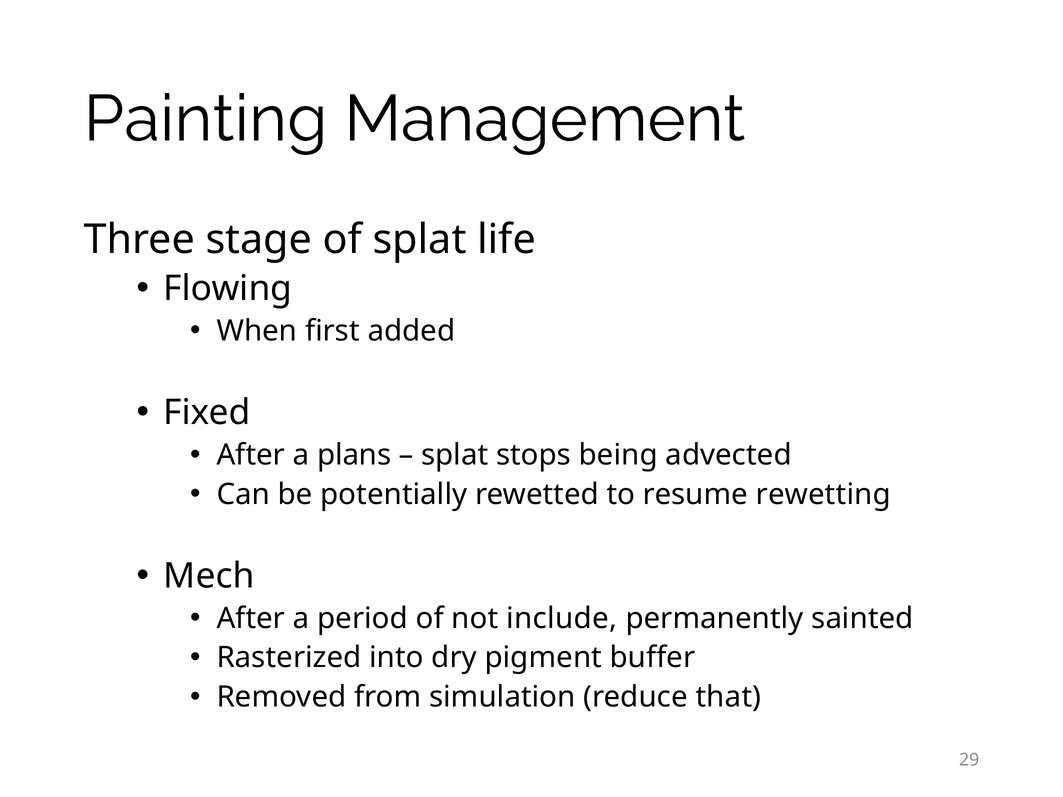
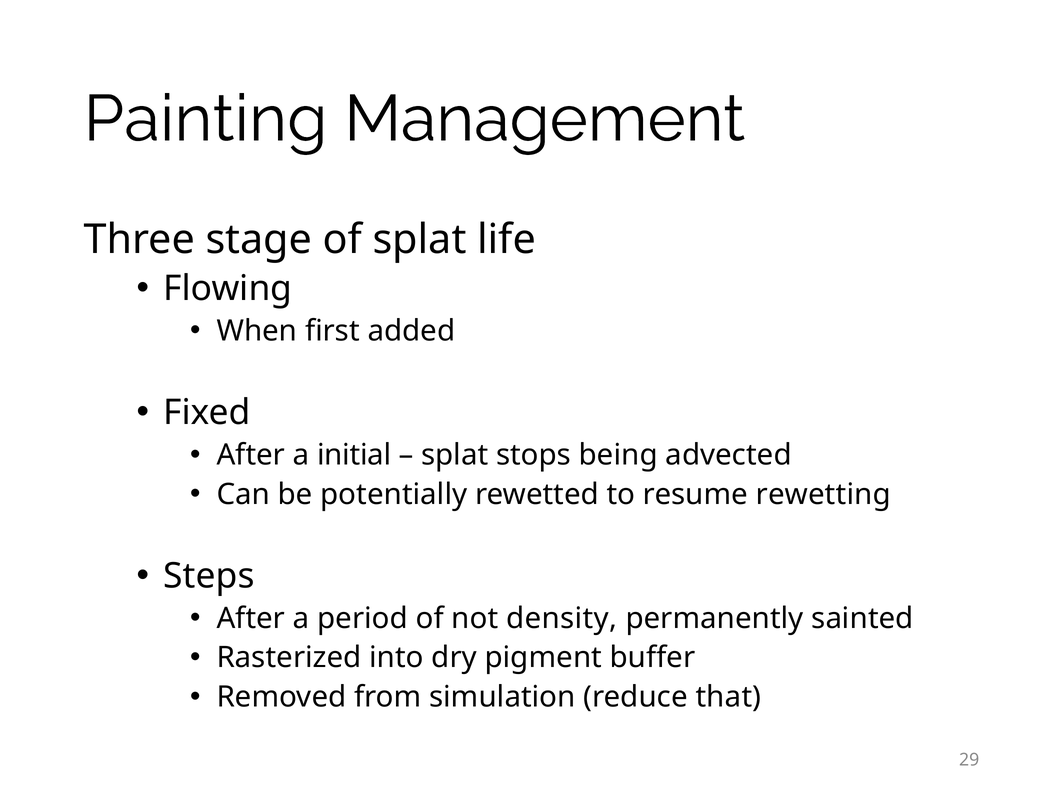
plans: plans -> initial
Mech: Mech -> Steps
include: include -> density
